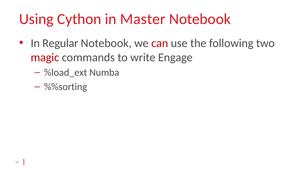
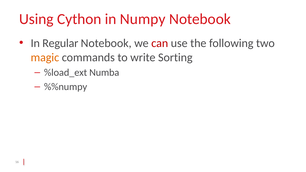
Master: Master -> Numpy
magic colour: red -> orange
Engage: Engage -> Sorting
%%sorting: %%sorting -> %%numpy
